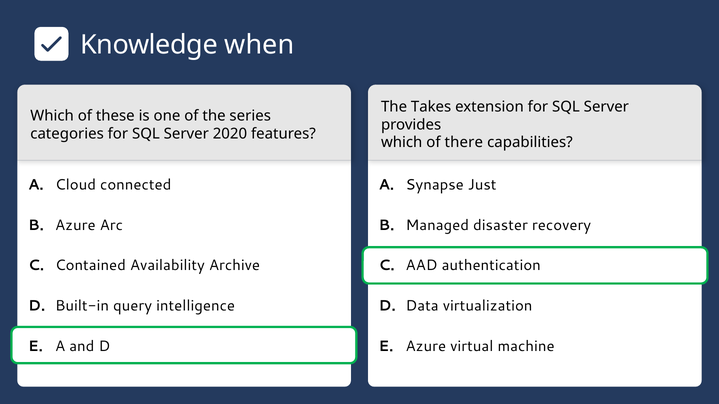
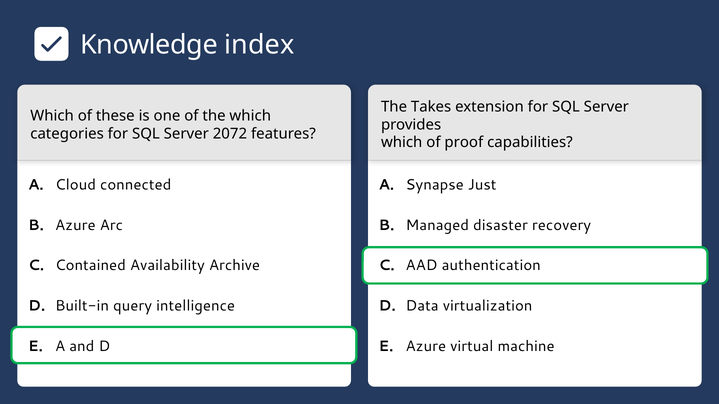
when: when -> index
the series: series -> which
2020: 2020 -> 2072
there: there -> proof
